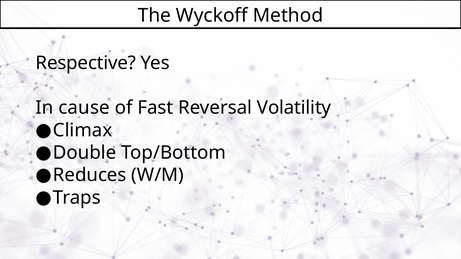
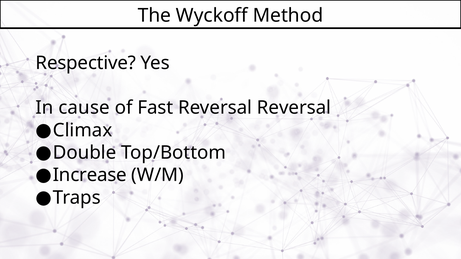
Reversal Volatility: Volatility -> Reversal
Reduces: Reduces -> Increase
